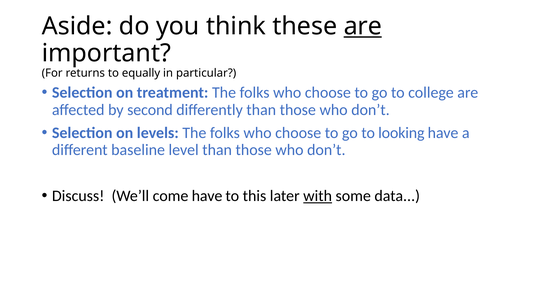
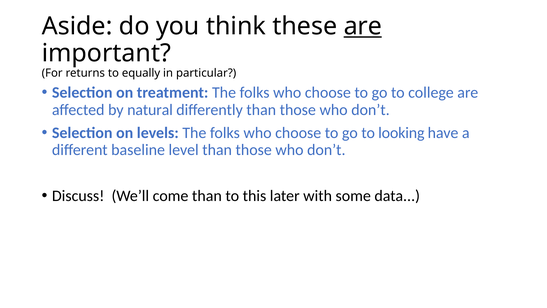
second: second -> natural
come have: have -> than
with underline: present -> none
